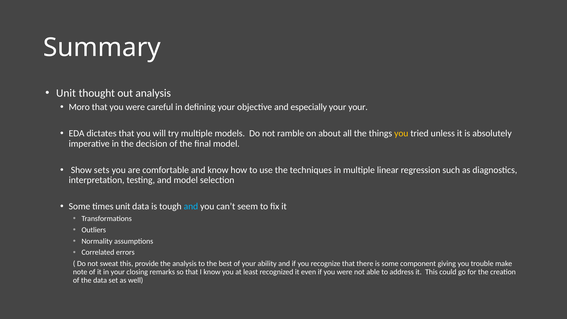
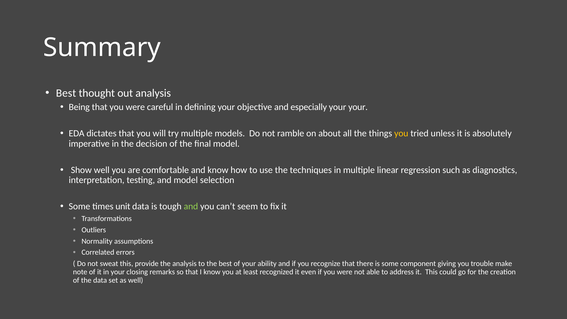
Unit at (66, 93): Unit -> Best
Moro: Moro -> Being
Show sets: sets -> well
and at (191, 206) colour: light blue -> light green
